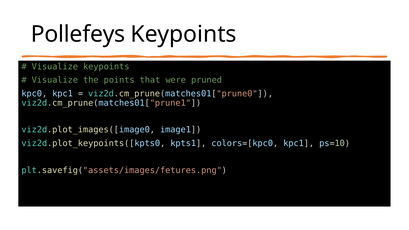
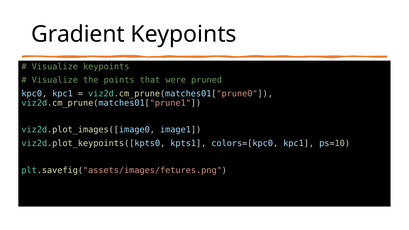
Pollefeys: Pollefeys -> Gradient
